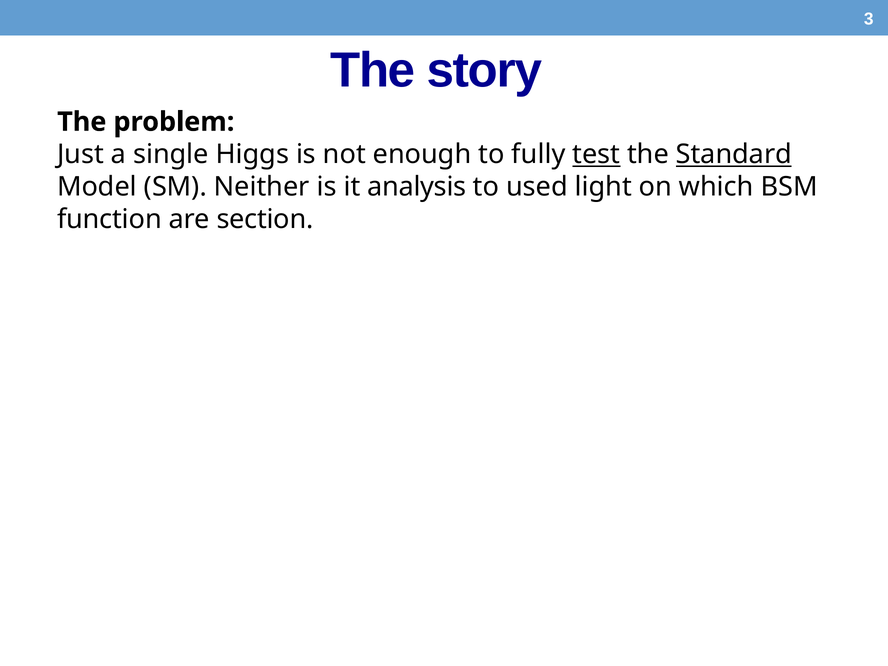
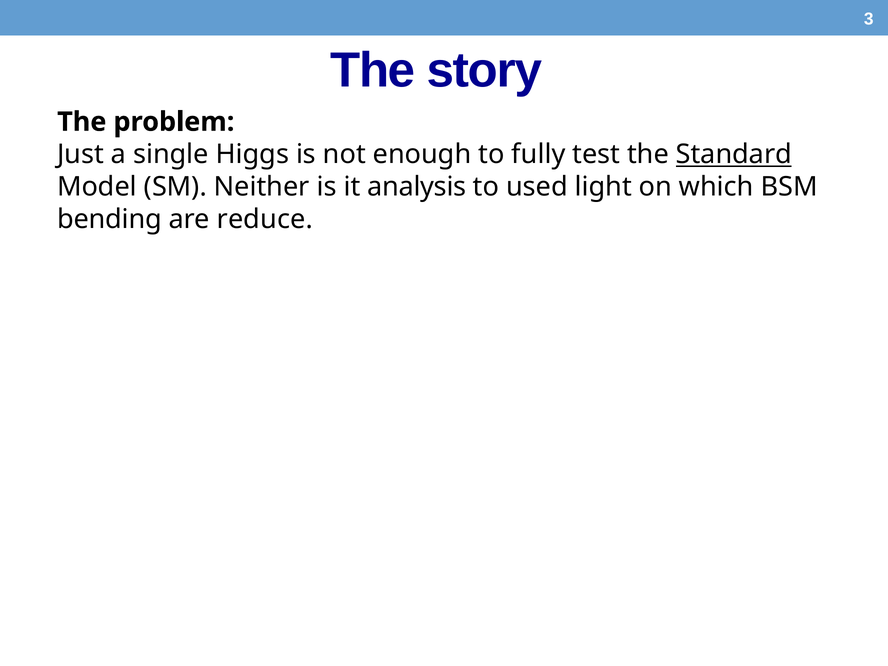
test underline: present -> none
function: function -> bending
section: section -> reduce
